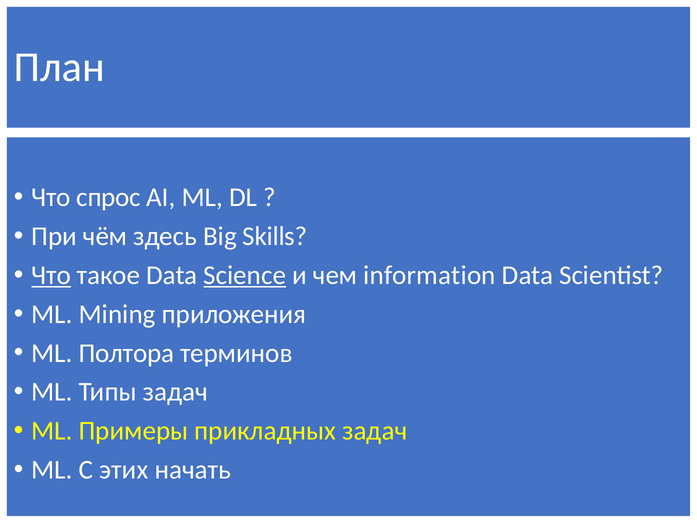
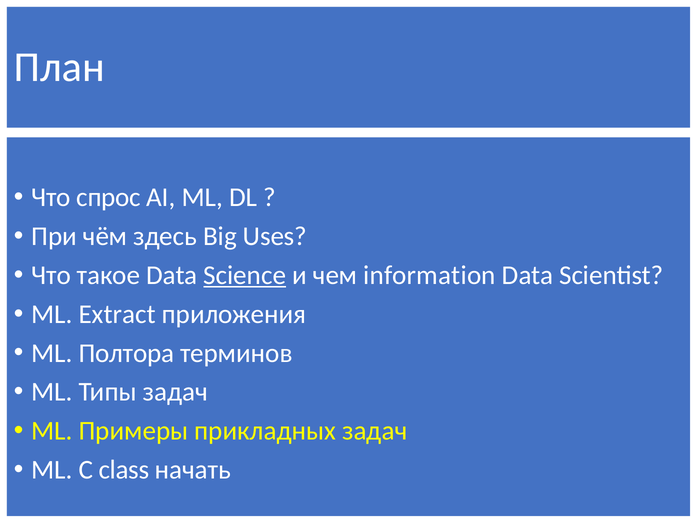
Skills: Skills -> Uses
Что at (51, 275) underline: present -> none
Mining: Mining -> Extract
этих: этих -> class
